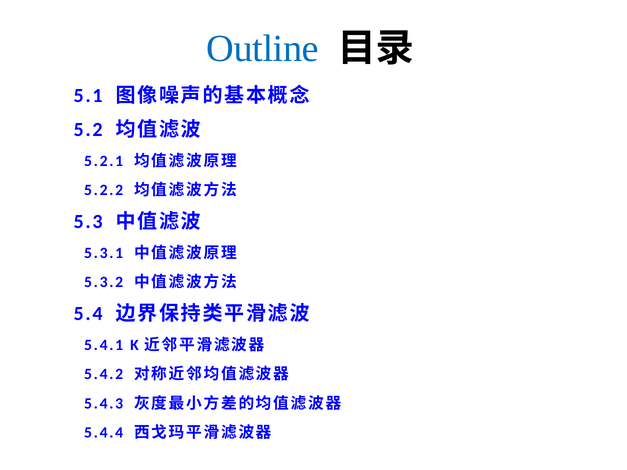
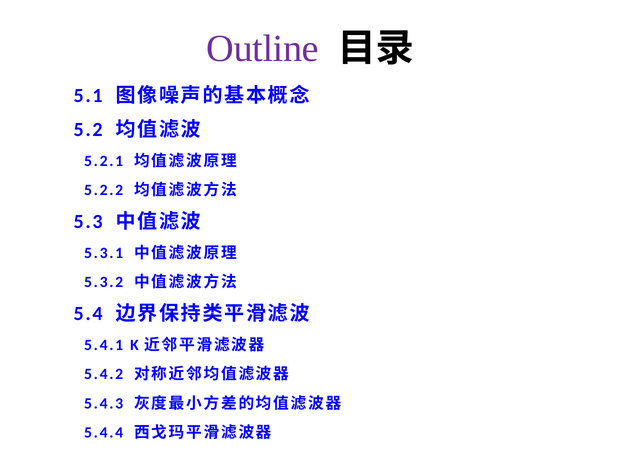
Outline colour: blue -> purple
